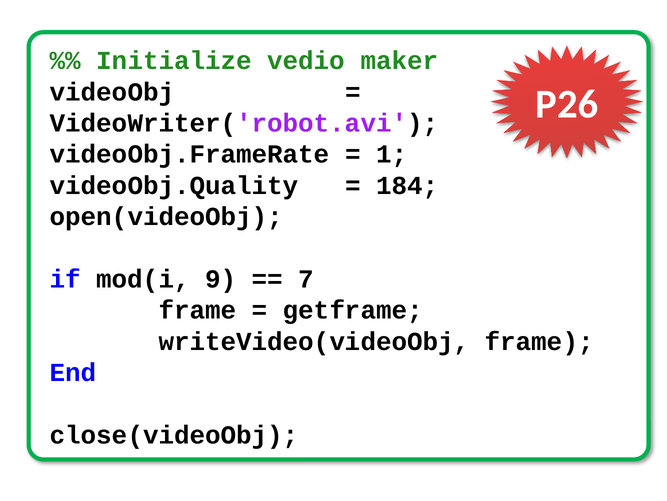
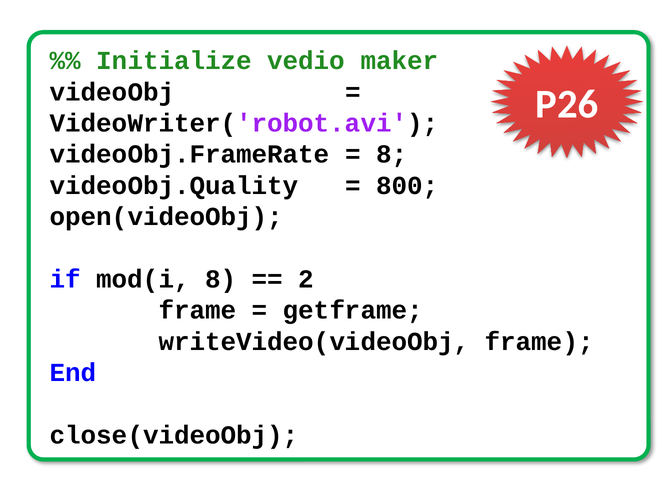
1 at (392, 154): 1 -> 8
184: 184 -> 800
mod(i 9: 9 -> 8
7: 7 -> 2
